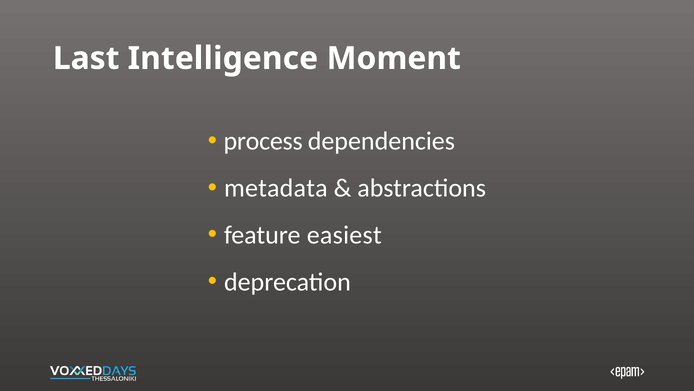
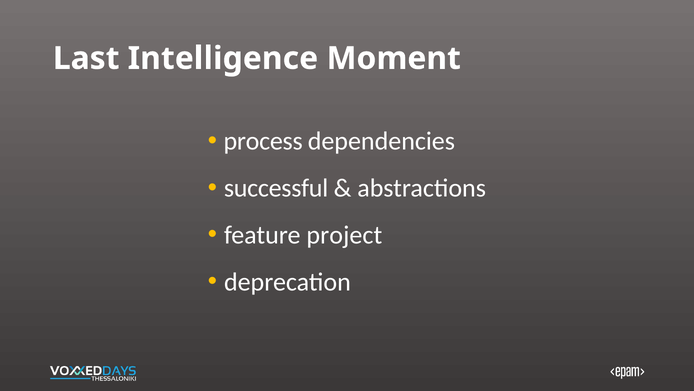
metadata: metadata -> successful
easiest: easiest -> project
